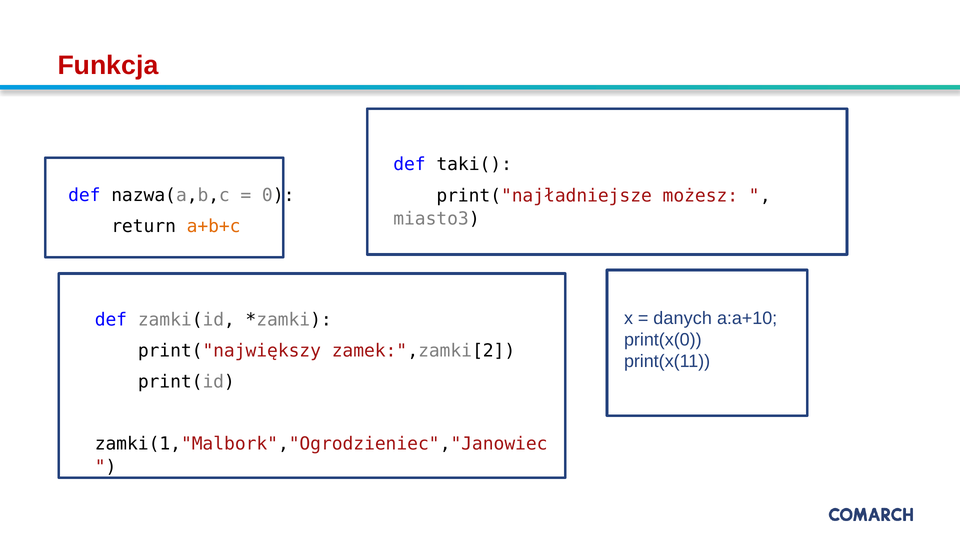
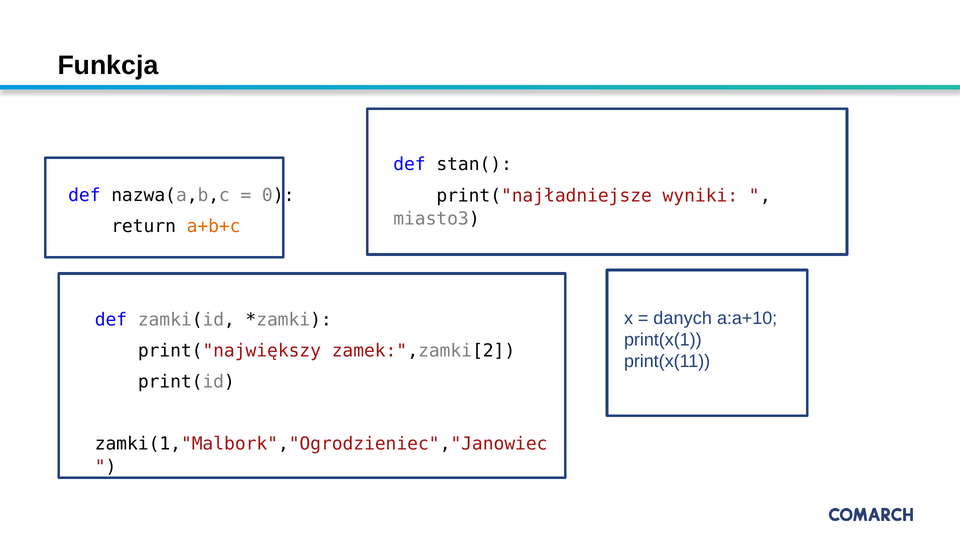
Funkcja colour: red -> black
taki(: taki( -> stan(
możesz: możesz -> wyniki
print(x(0: print(x(0 -> print(x(1
